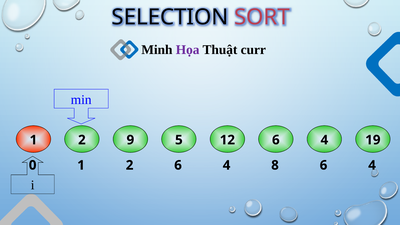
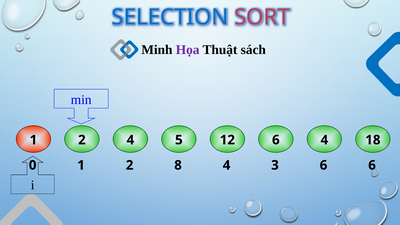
SELECTION colour: black -> blue
curr: curr -> sách
2 9: 9 -> 4
19: 19 -> 18
2 6: 6 -> 8
8: 8 -> 3
4 at (372, 165): 4 -> 6
